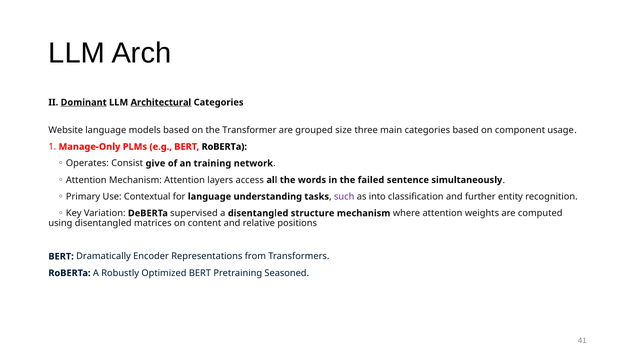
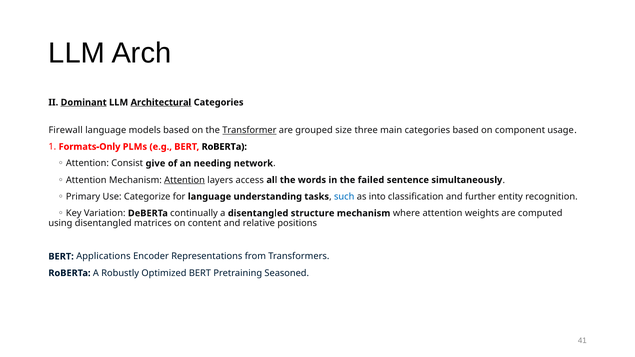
Website: Website -> Firewall
Transformer underline: none -> present
Manage-Only: Manage-Only -> Formats-Only
Operates at (87, 163): Operates -> Attention
training: training -> needing
Attention at (185, 180) underline: none -> present
Contextual: Contextual -> Categorize
such colour: purple -> blue
supervised: supervised -> continually
Dramatically: Dramatically -> Applications
